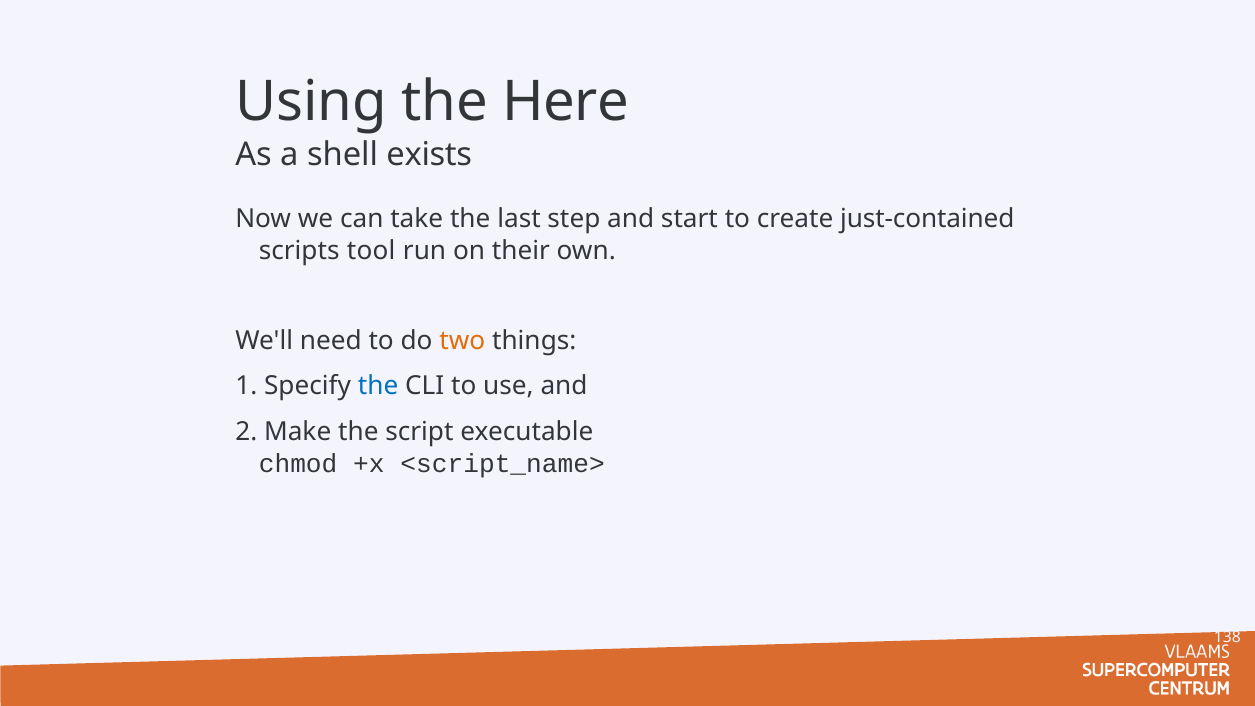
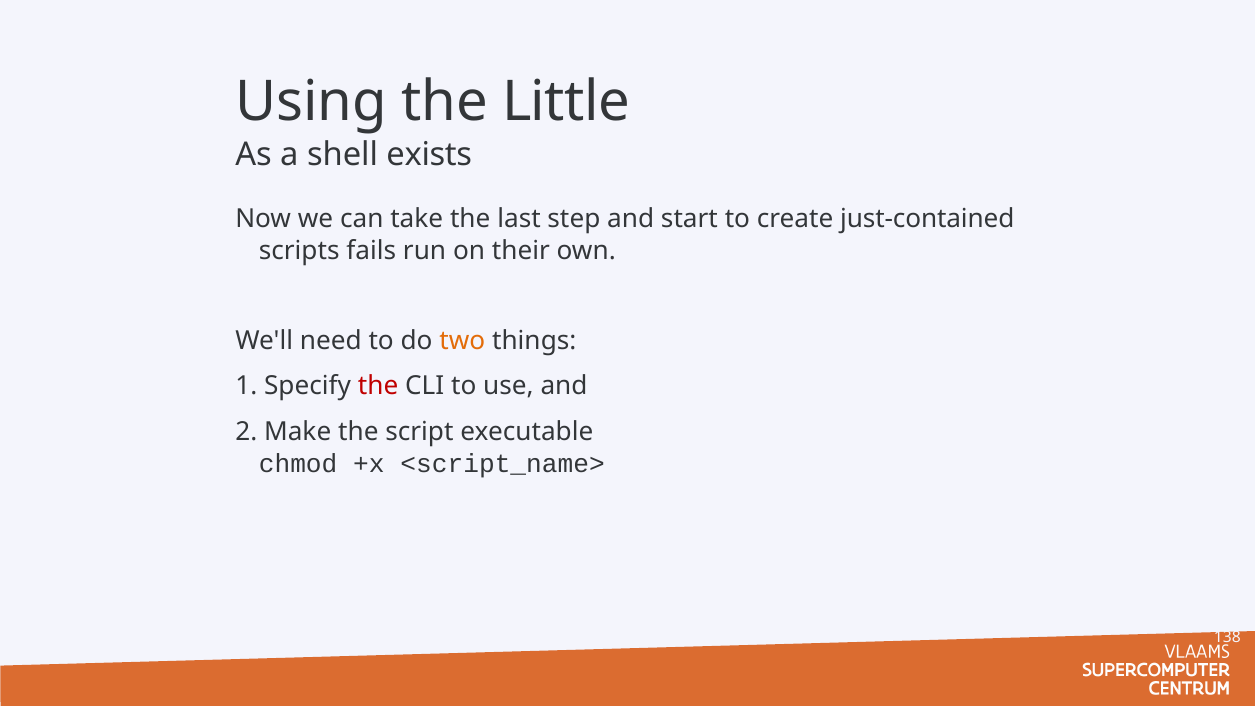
Here: Here -> Little
tool: tool -> fails
the at (378, 386) colour: blue -> red
